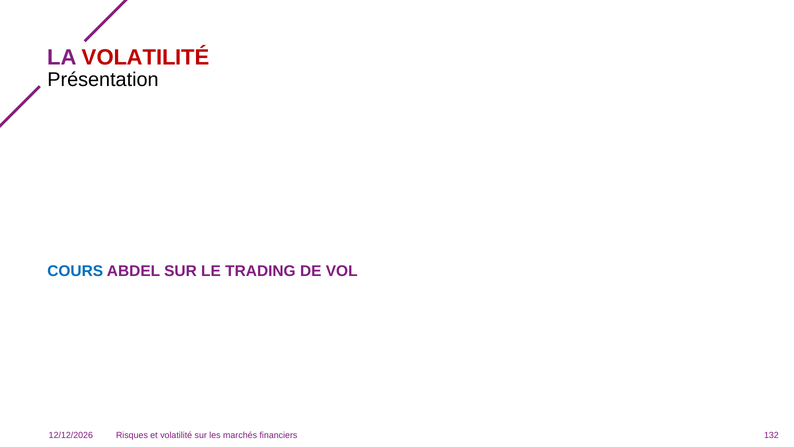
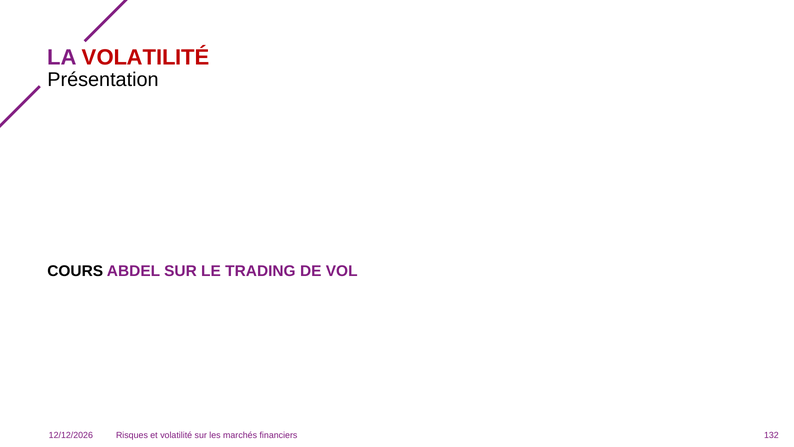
COURS colour: blue -> black
